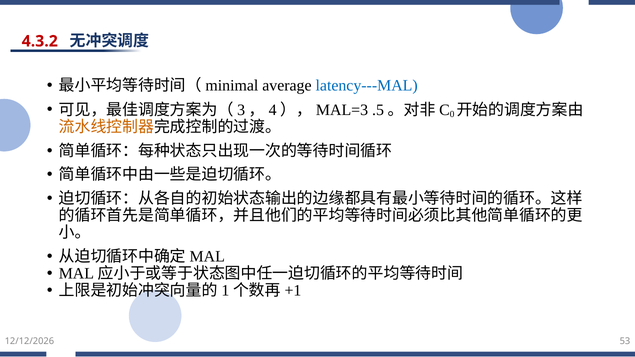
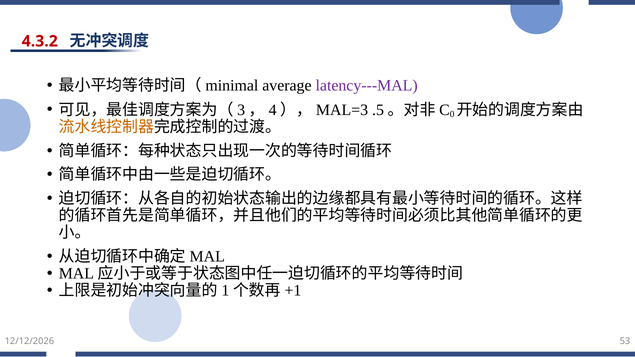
latency---MAL colour: blue -> purple
